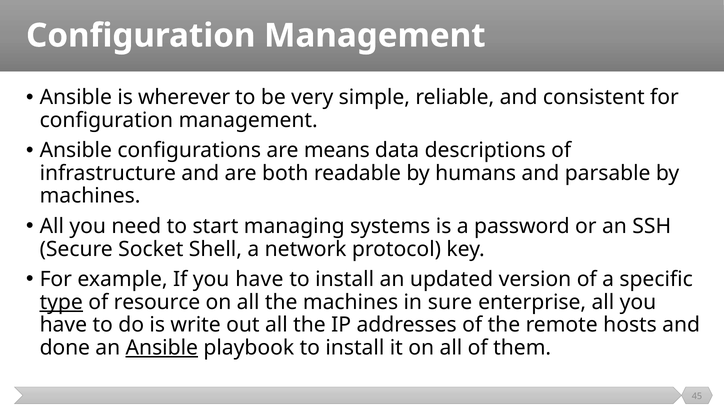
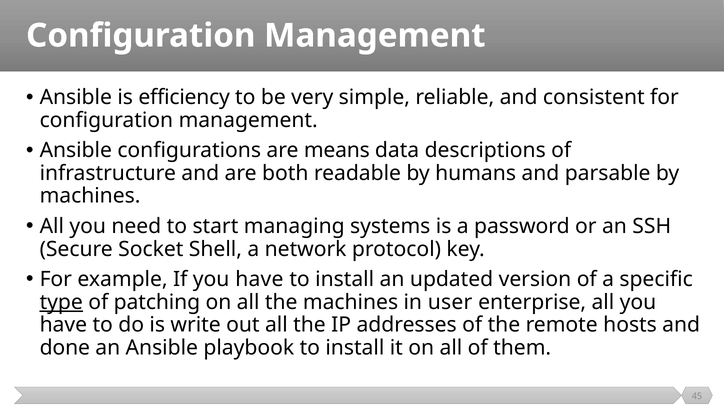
wherever: wherever -> efficiency
resource: resource -> patching
sure: sure -> user
Ansible at (162, 348) underline: present -> none
